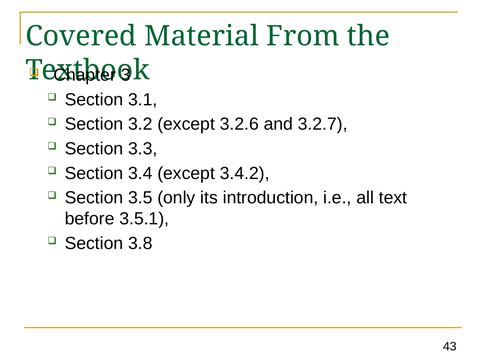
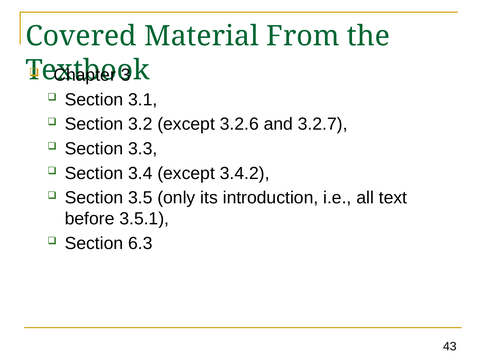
3.8: 3.8 -> 6.3
